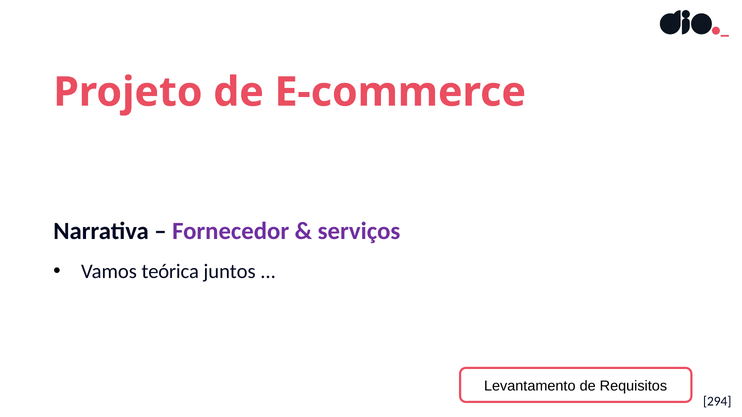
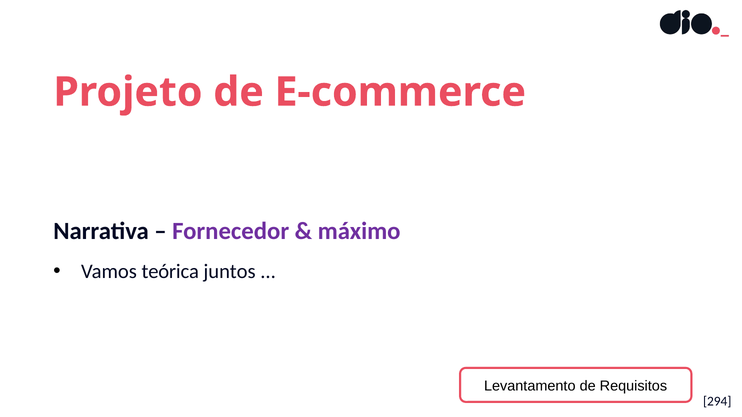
serviços: serviços -> máximo
